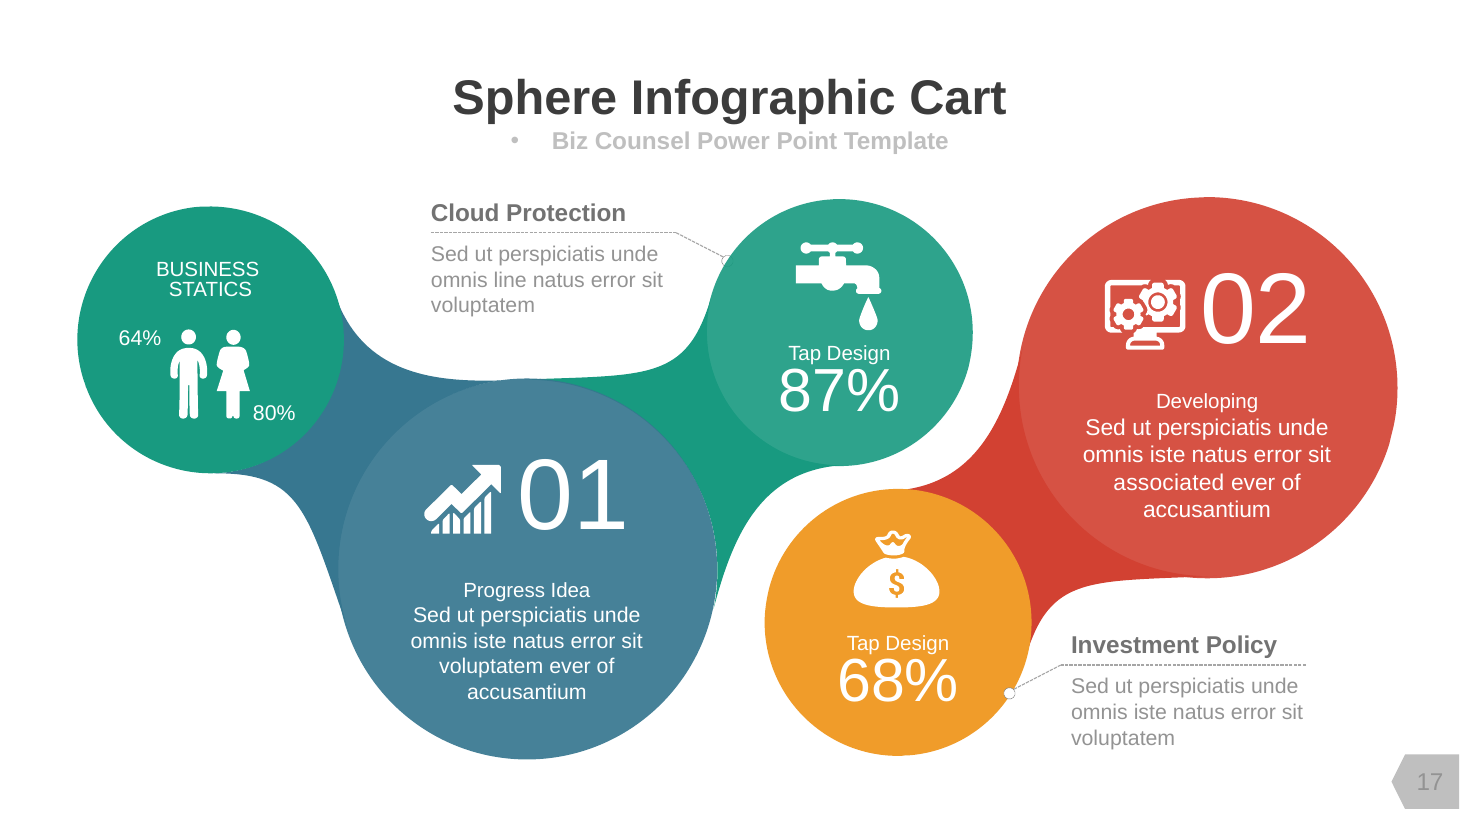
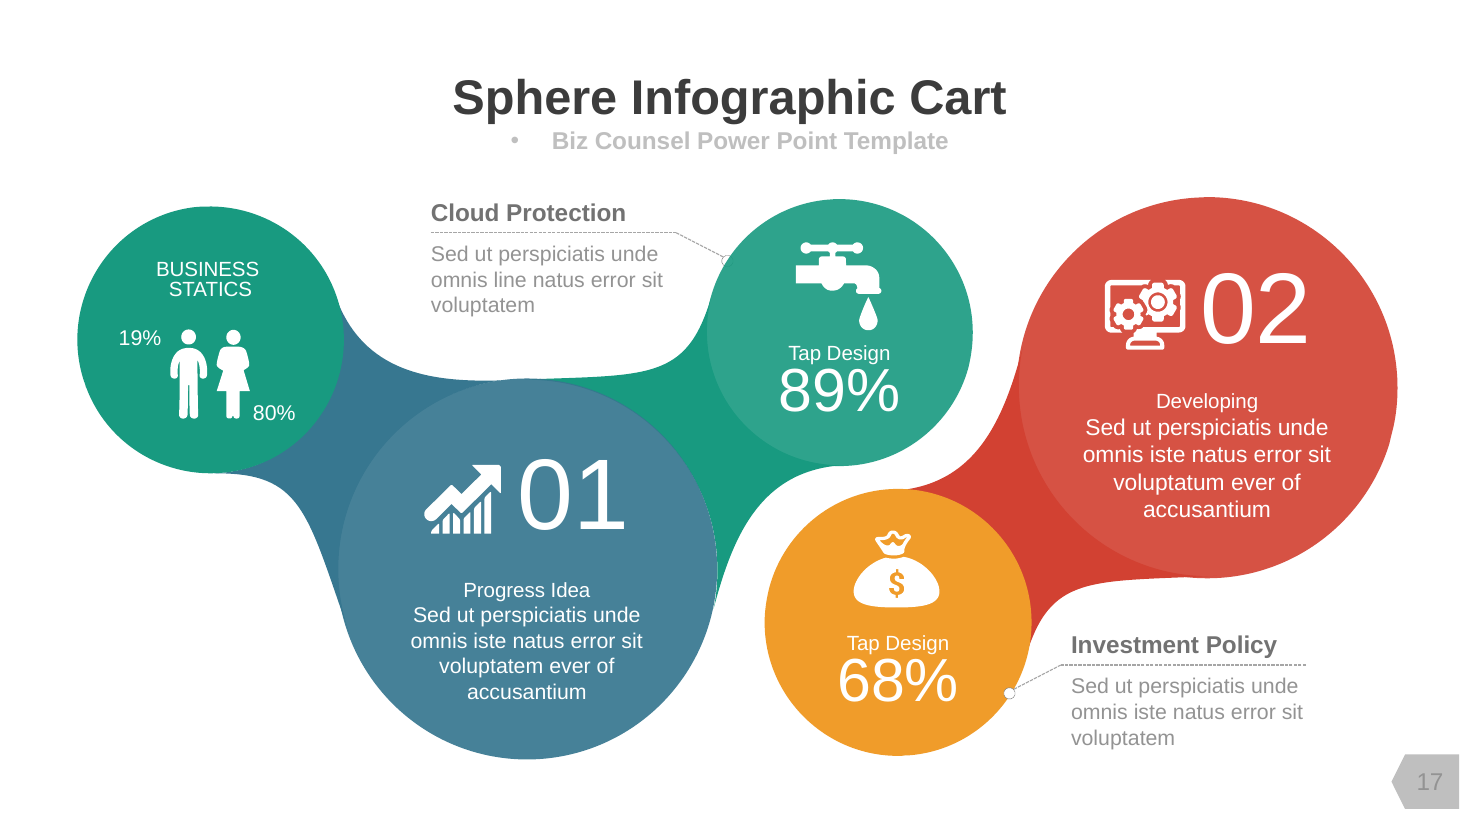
64%: 64% -> 19%
87%: 87% -> 89%
associated: associated -> voluptatum
